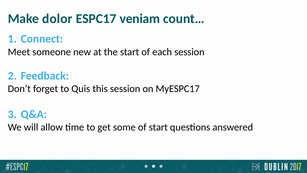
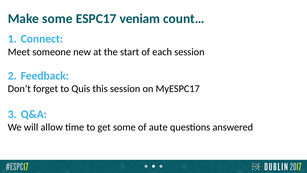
Make dolor: dolor -> some
of start: start -> aute
